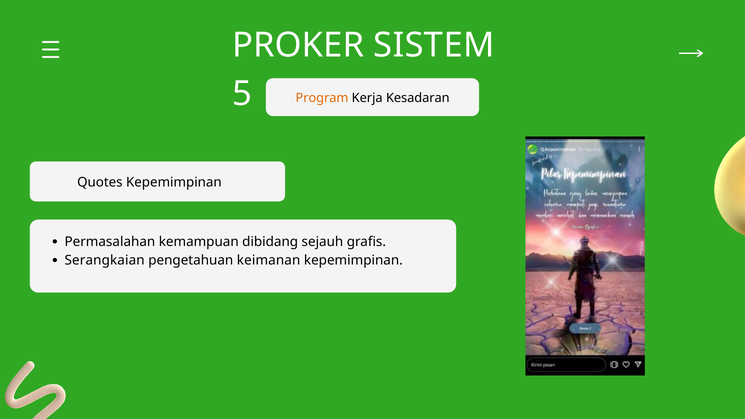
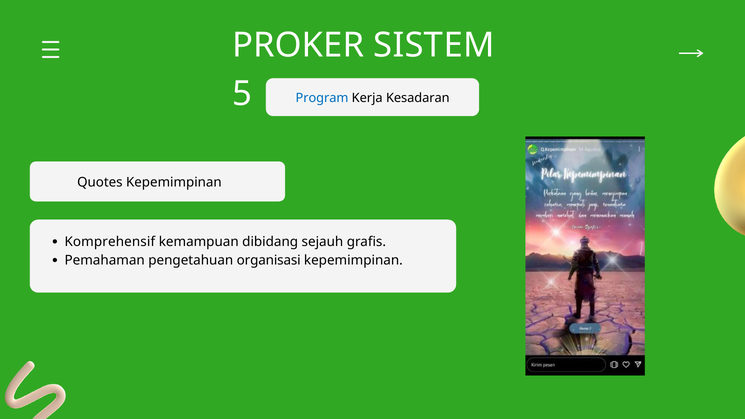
Program colour: orange -> blue
Permasalahan: Permasalahan -> Komprehensif
Serangkaian: Serangkaian -> Pemahaman
keimanan: keimanan -> organisasi
